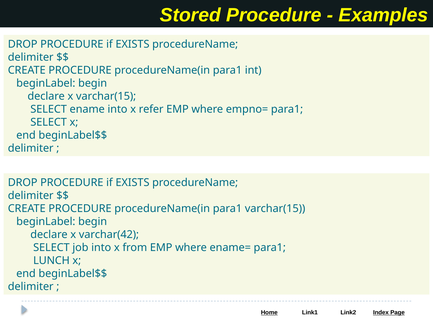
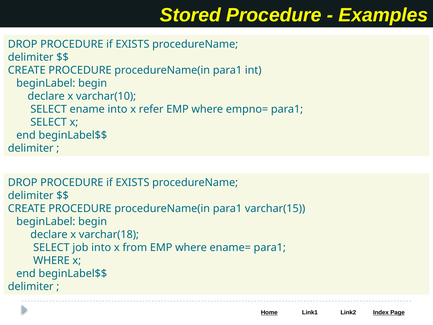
x varchar(15: varchar(15 -> varchar(10
varchar(42: varchar(42 -> varchar(18
LUNCH at (51, 261): LUNCH -> WHERE
